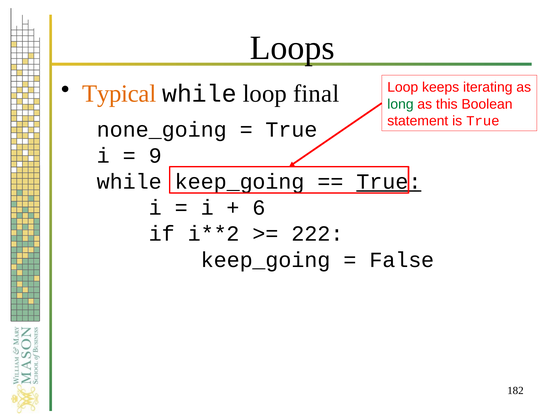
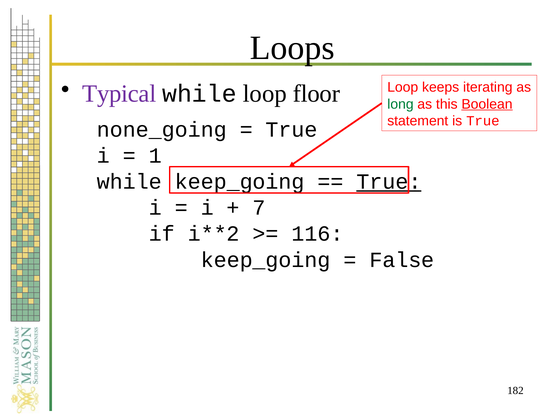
Typical colour: orange -> purple
final: final -> floor
Boolean underline: none -> present
9: 9 -> 1
6: 6 -> 7
222: 222 -> 116
